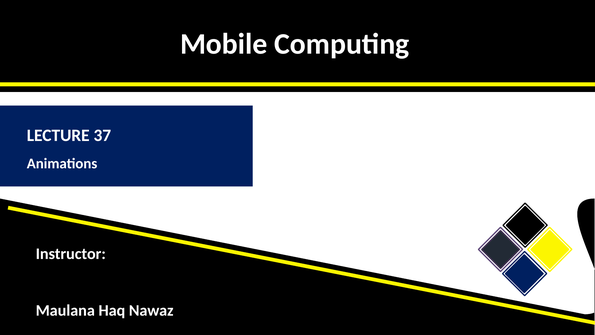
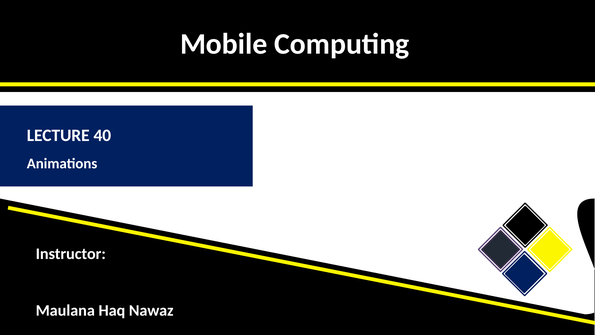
37: 37 -> 40
